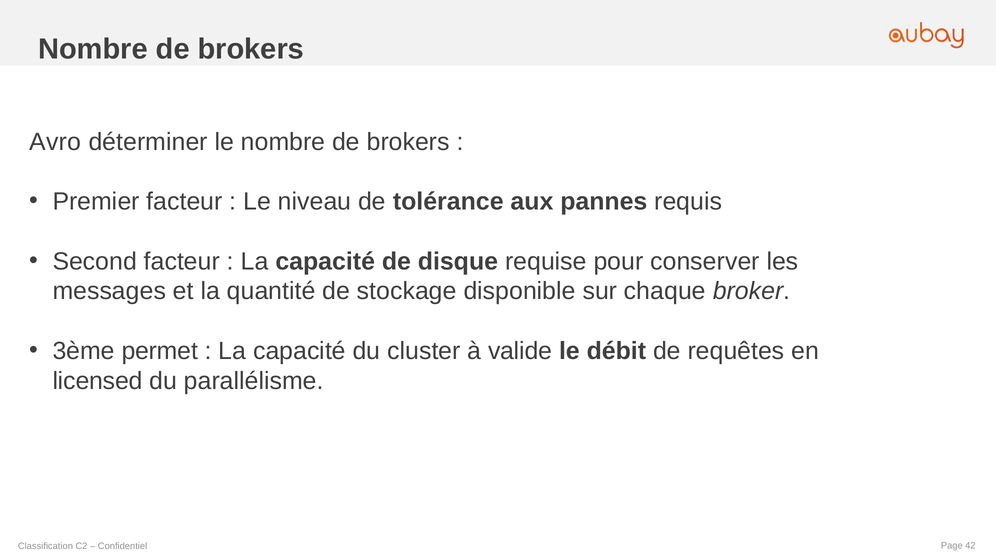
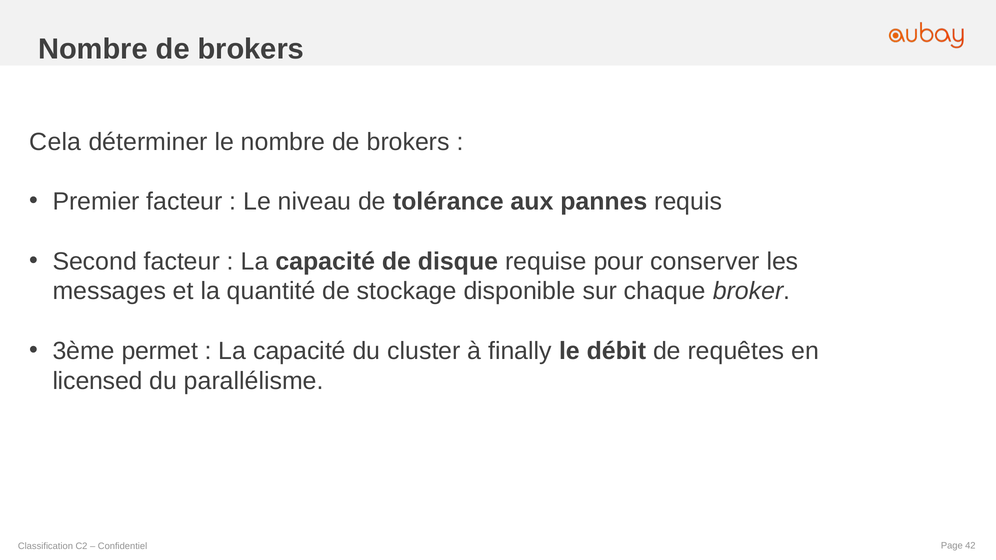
Avro: Avro -> Cela
valide: valide -> finally
